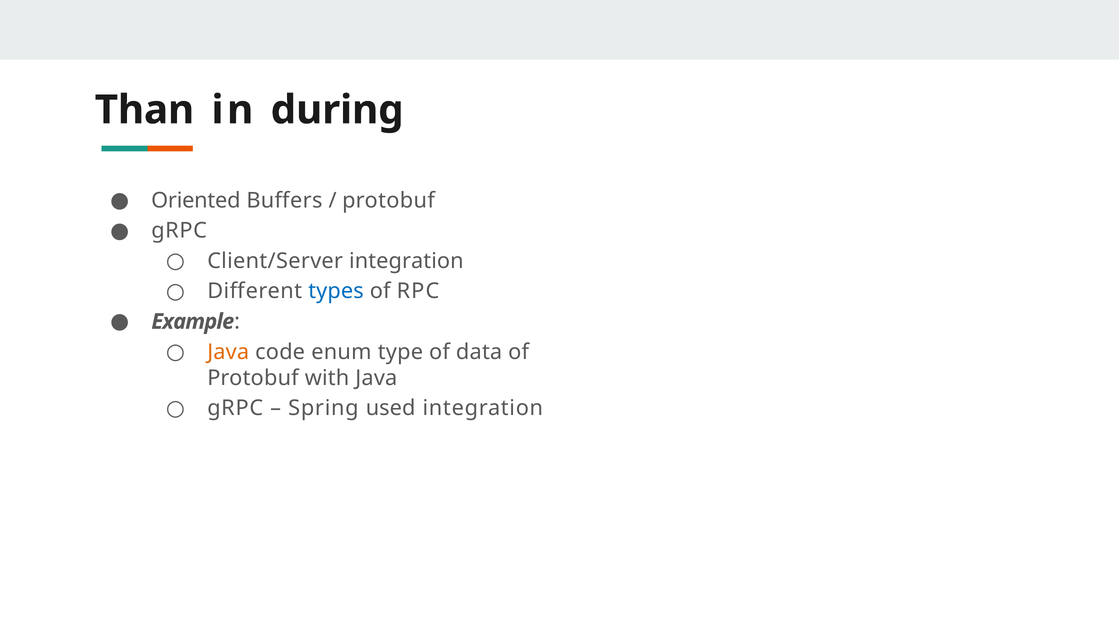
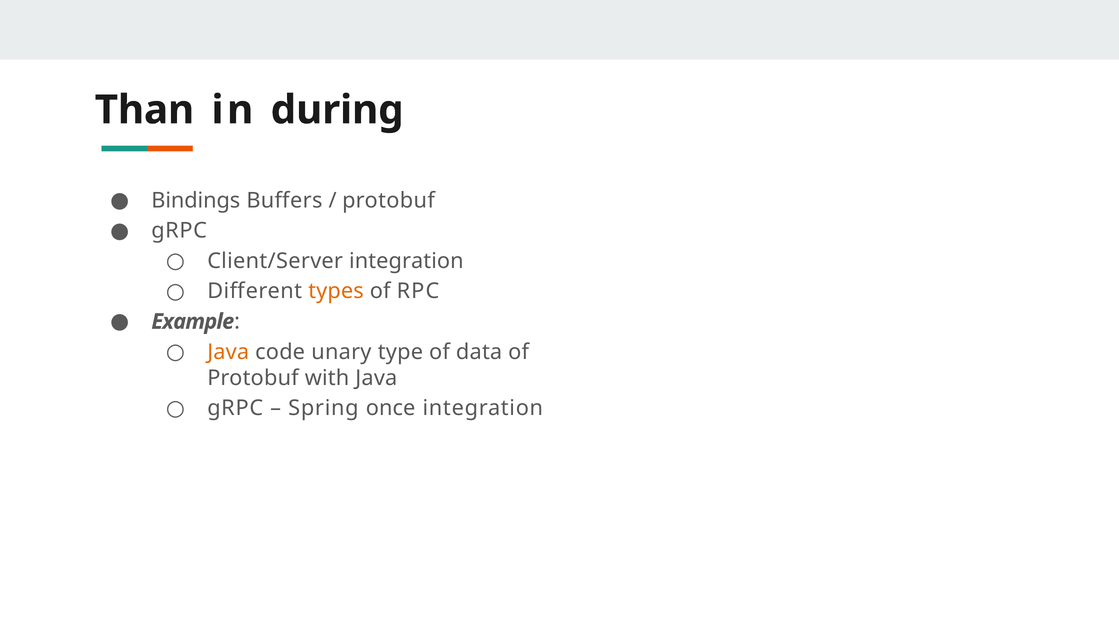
Oriented: Oriented -> Bindings
types colour: blue -> orange
enum: enum -> unary
used: used -> once
